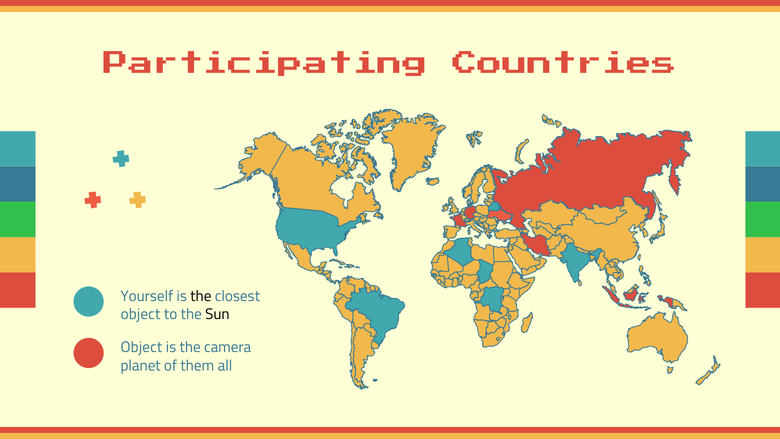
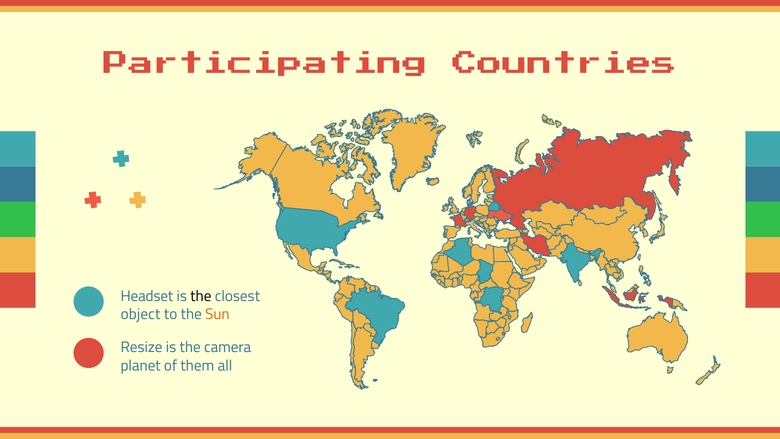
Yourself: Yourself -> Headset
Sun colour: black -> orange
Object at (141, 347): Object -> Resize
